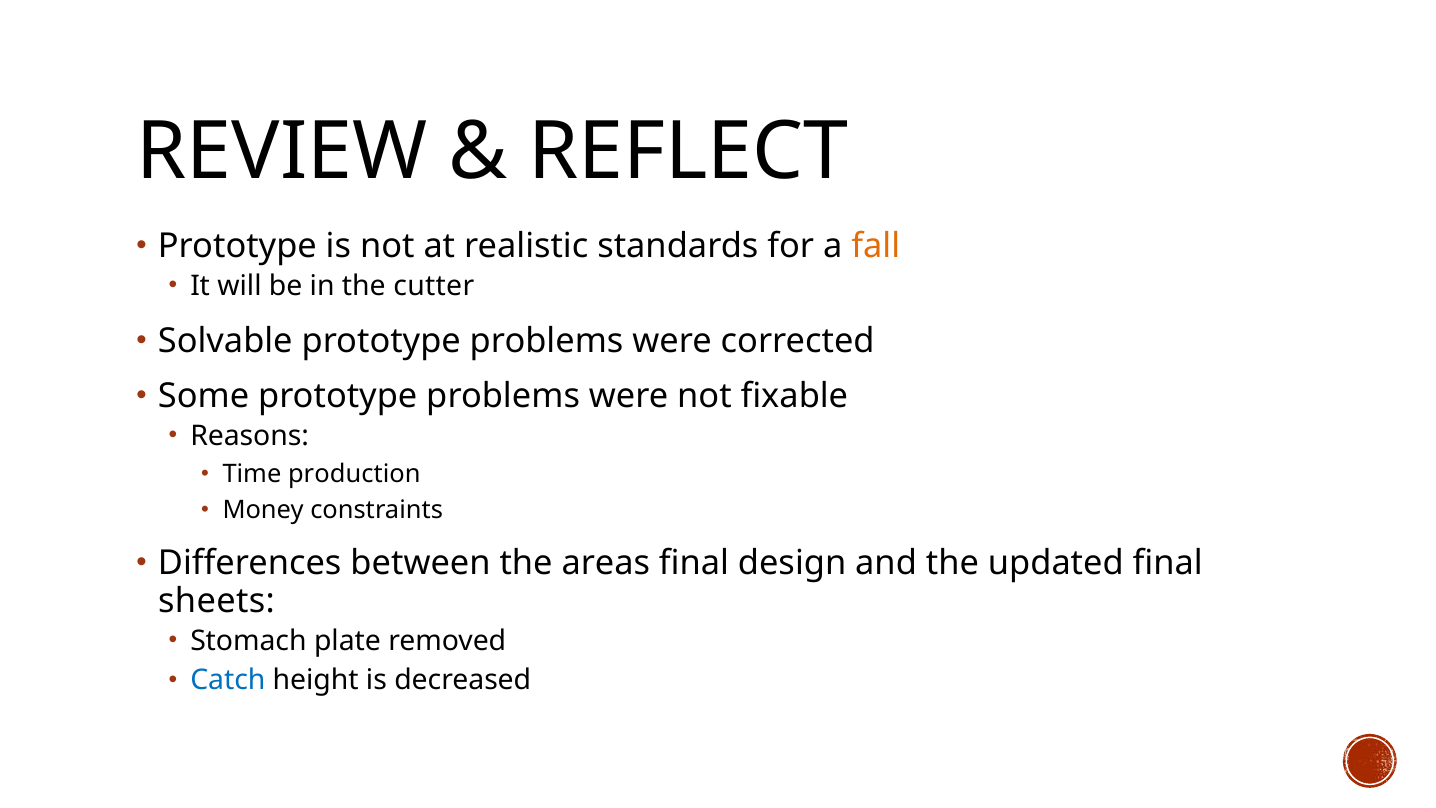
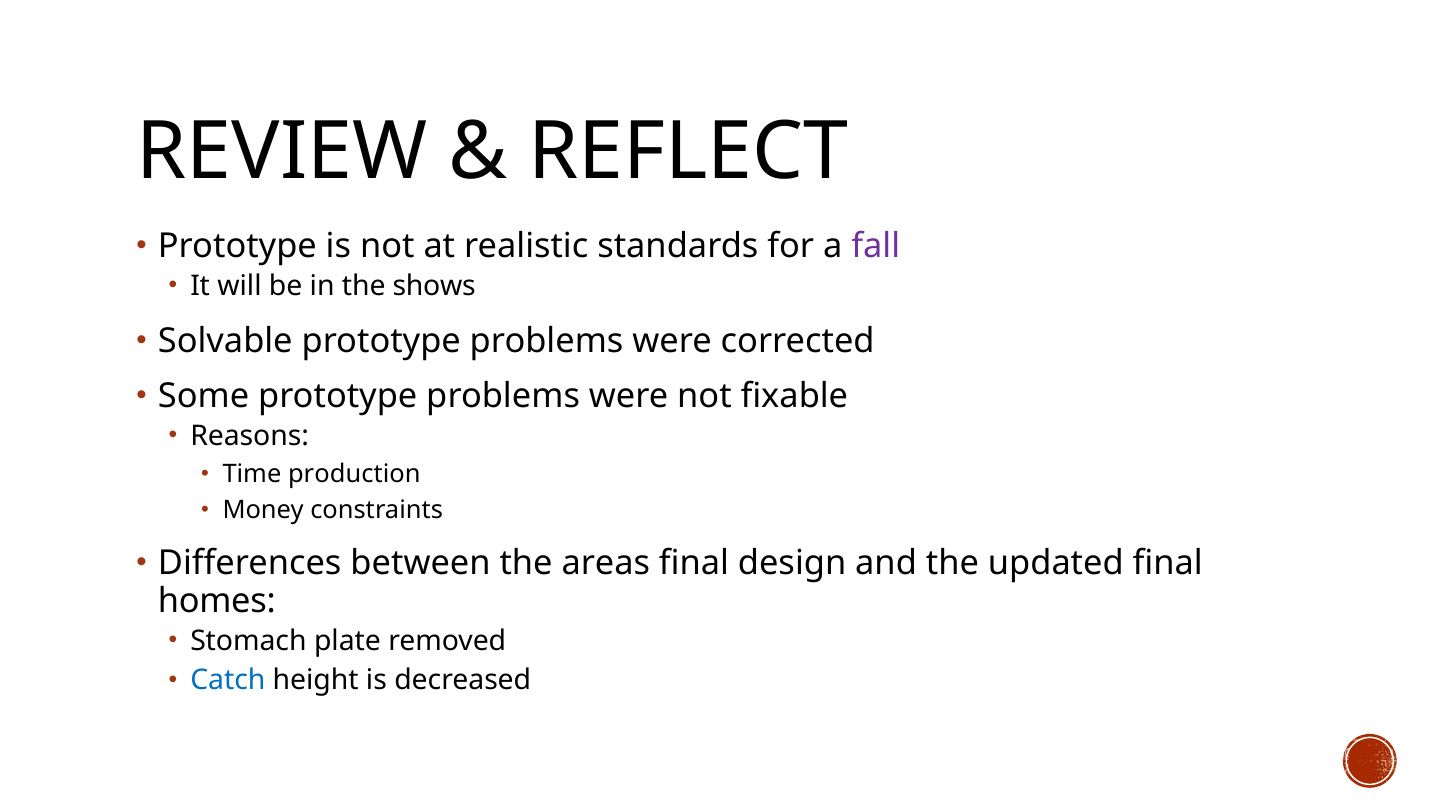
fall colour: orange -> purple
cutter: cutter -> shows
sheets: sheets -> homes
